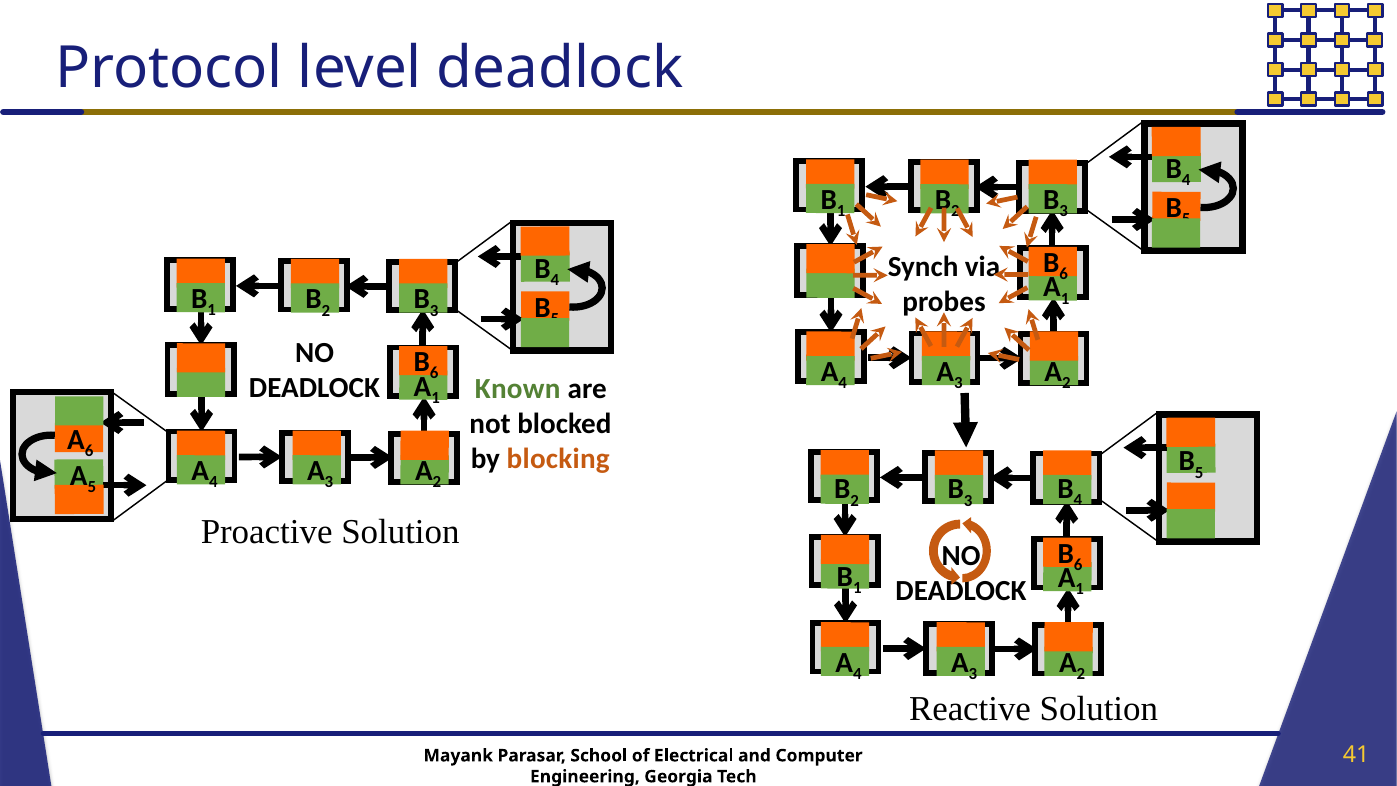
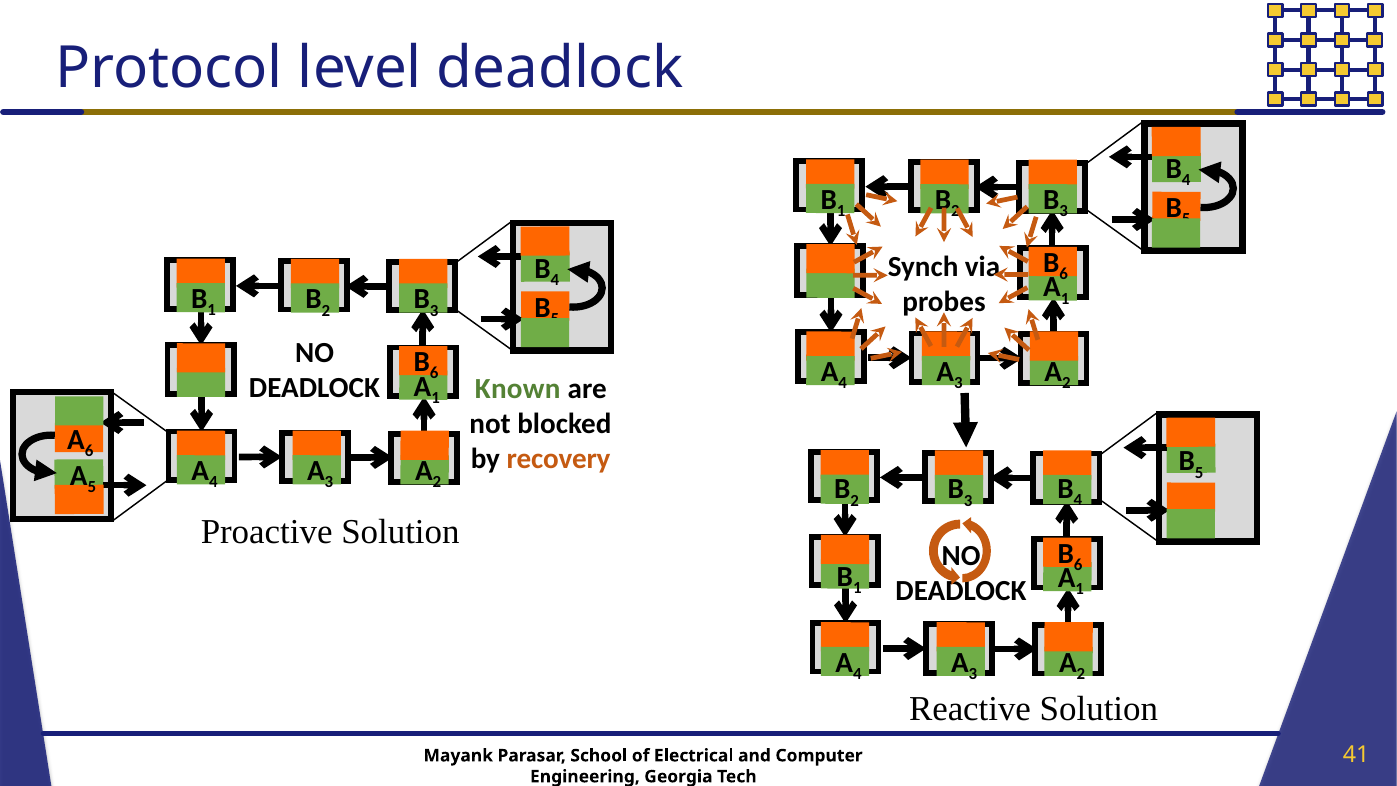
blocking: blocking -> recovery
